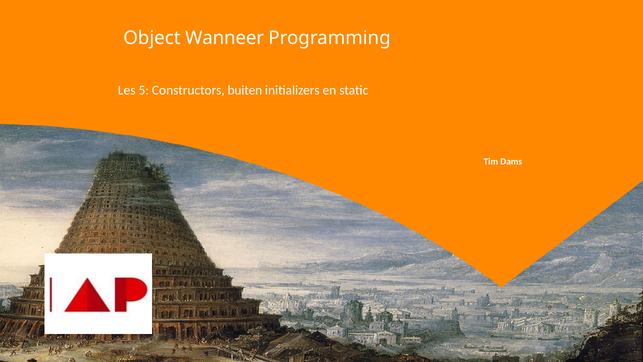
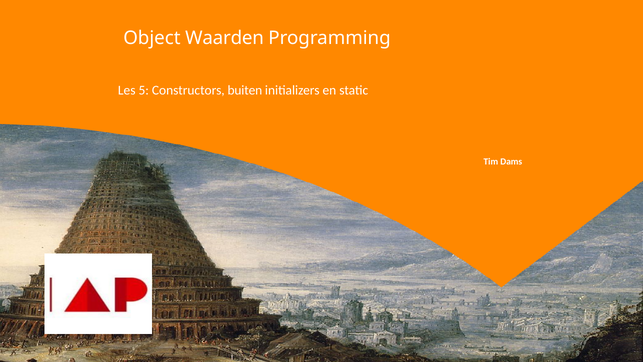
Wanneer: Wanneer -> Waarden
